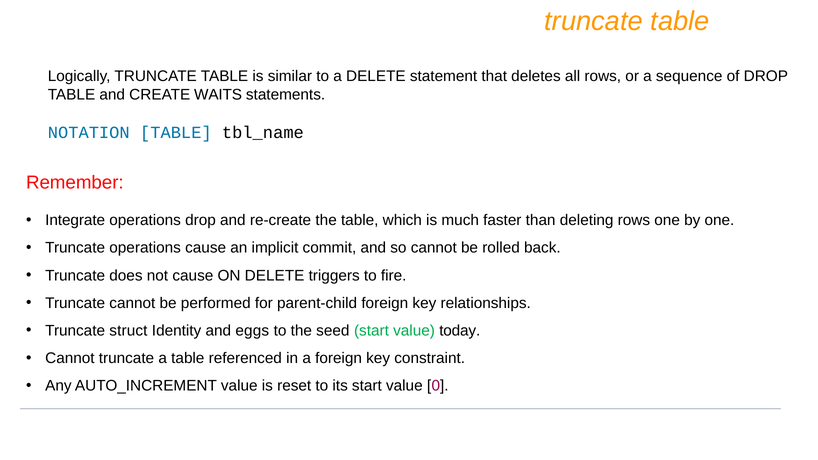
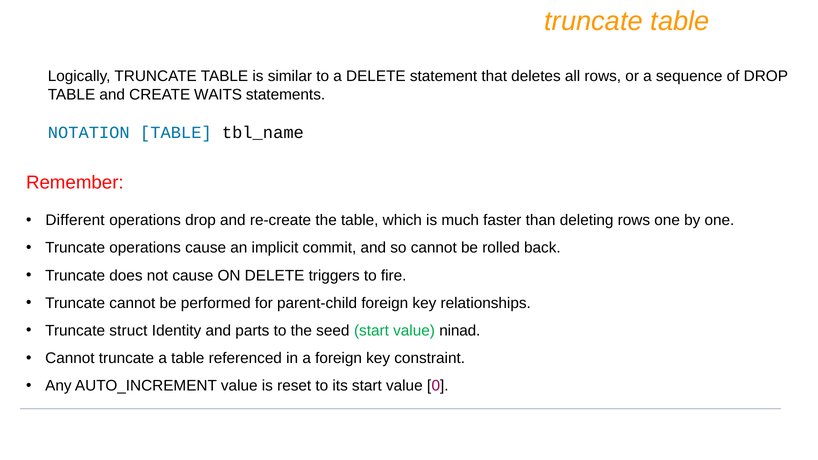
Integrate: Integrate -> Different
eggs: eggs -> parts
today: today -> ninad
